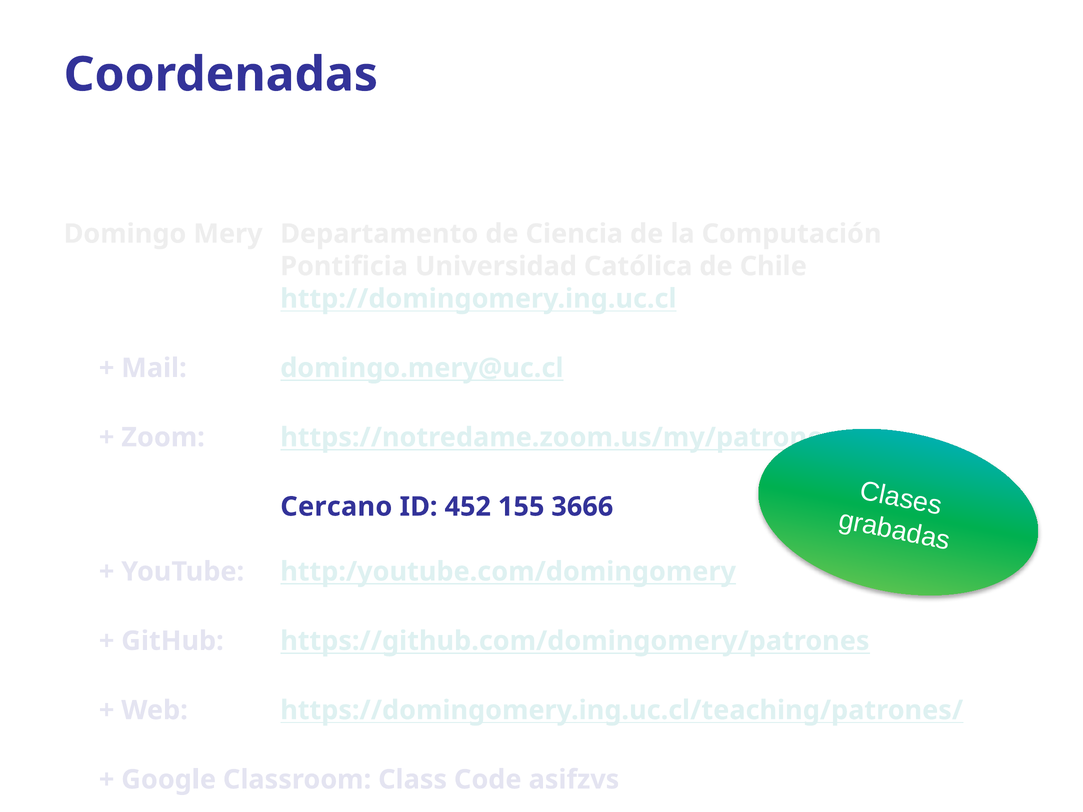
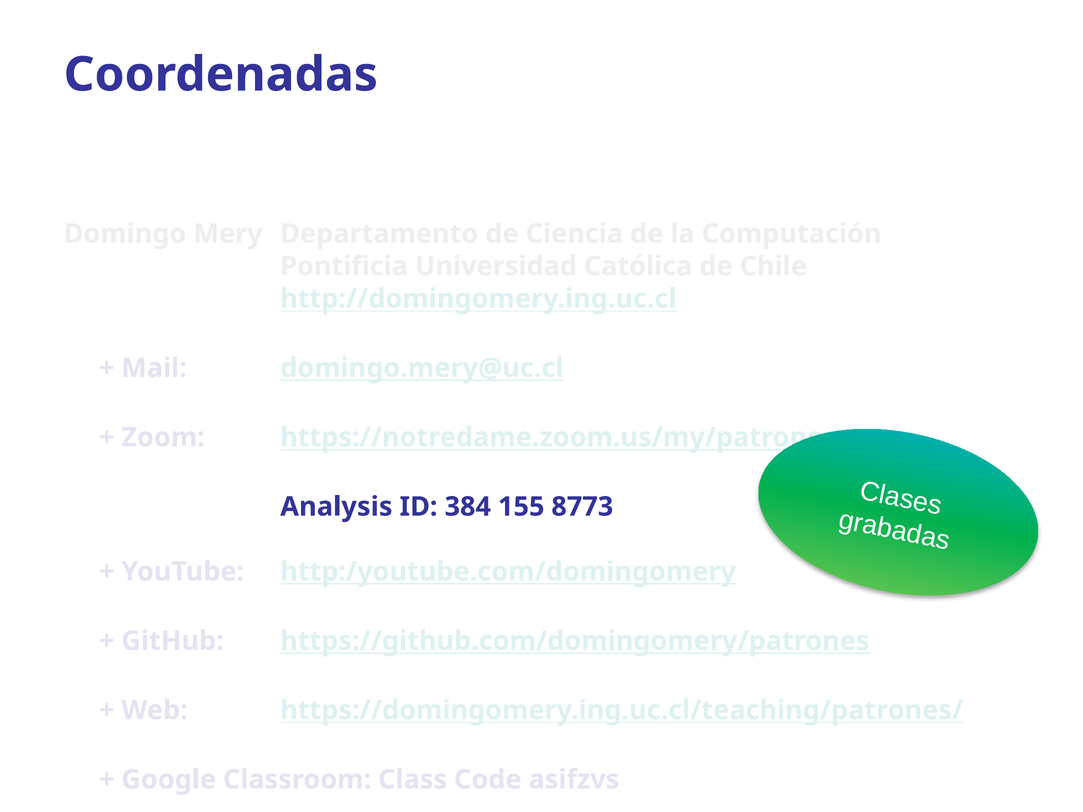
Cercano: Cercano -> Analysis
452: 452 -> 384
3666: 3666 -> 8773
